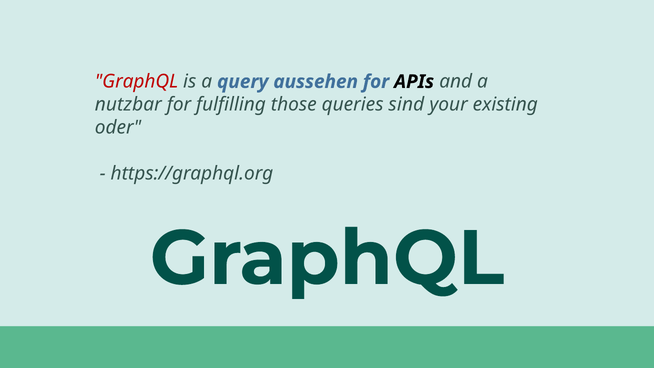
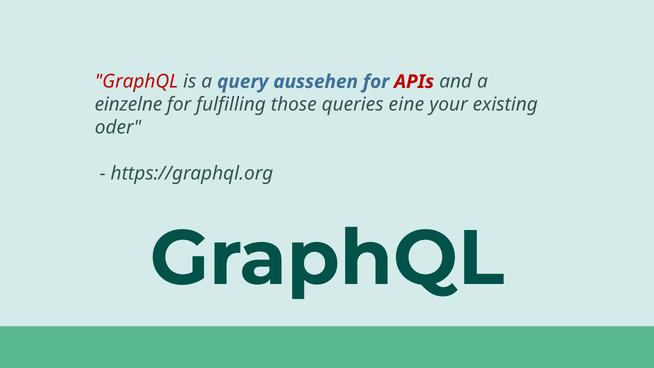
APIs colour: black -> red
nutzbar: nutzbar -> einzelne
sind: sind -> eine
